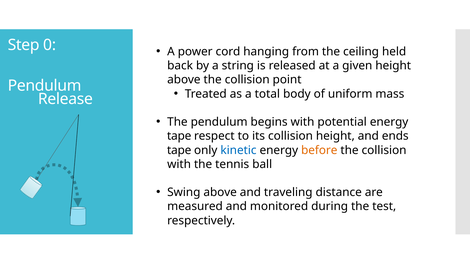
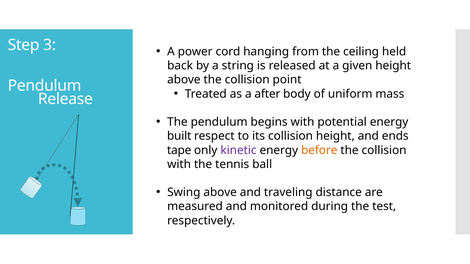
0: 0 -> 3
total: total -> after
tape at (179, 136): tape -> built
kinetic colour: blue -> purple
